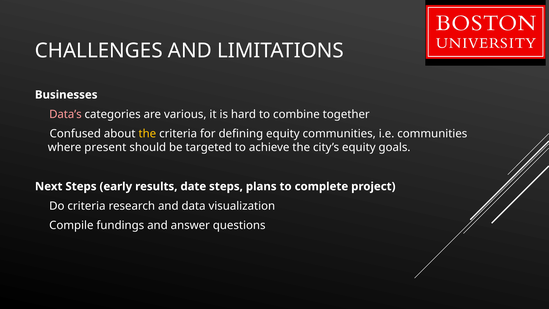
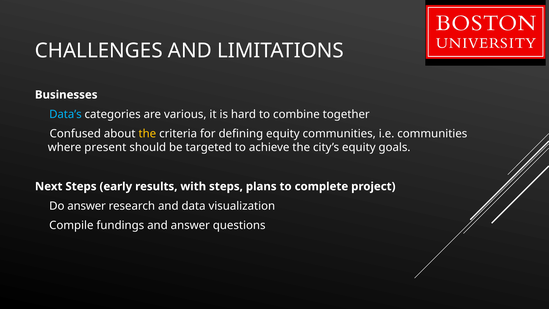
Data’s colour: pink -> light blue
date: date -> with
Do criteria: criteria -> answer
